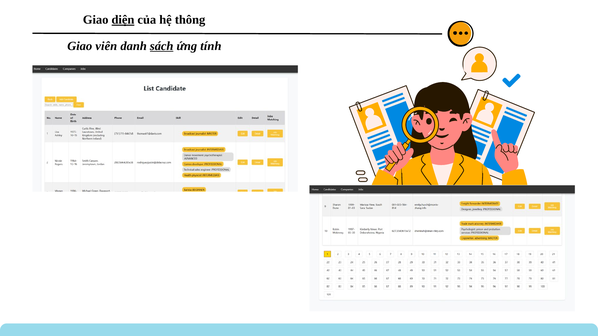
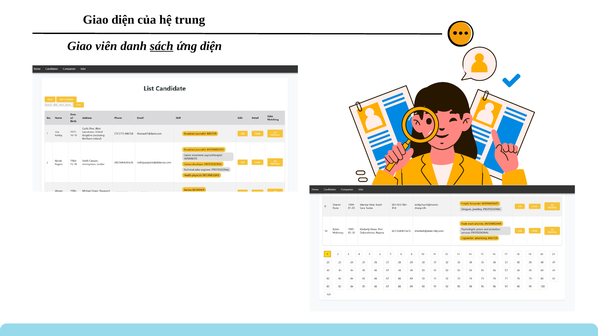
diện at (123, 20) underline: present -> none
thông: thông -> trung
ứng tính: tính -> diện
